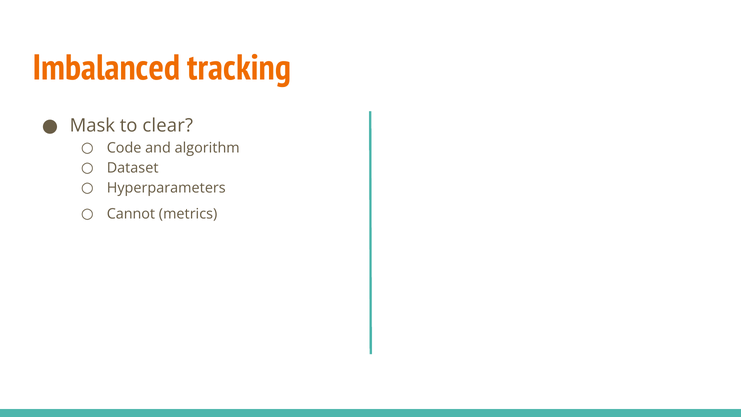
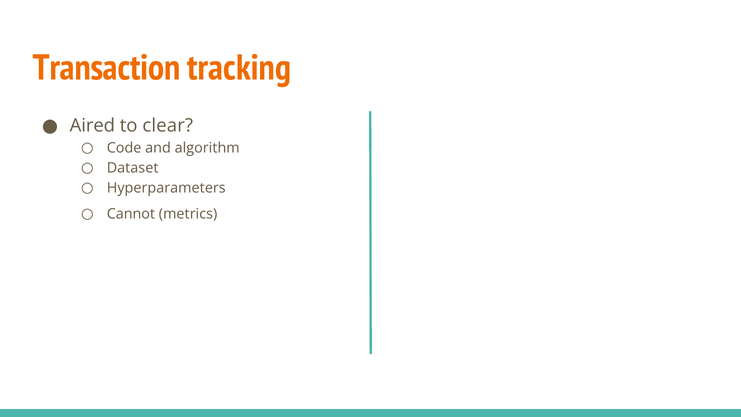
Imbalanced: Imbalanced -> Transaction
Mask: Mask -> Aired
